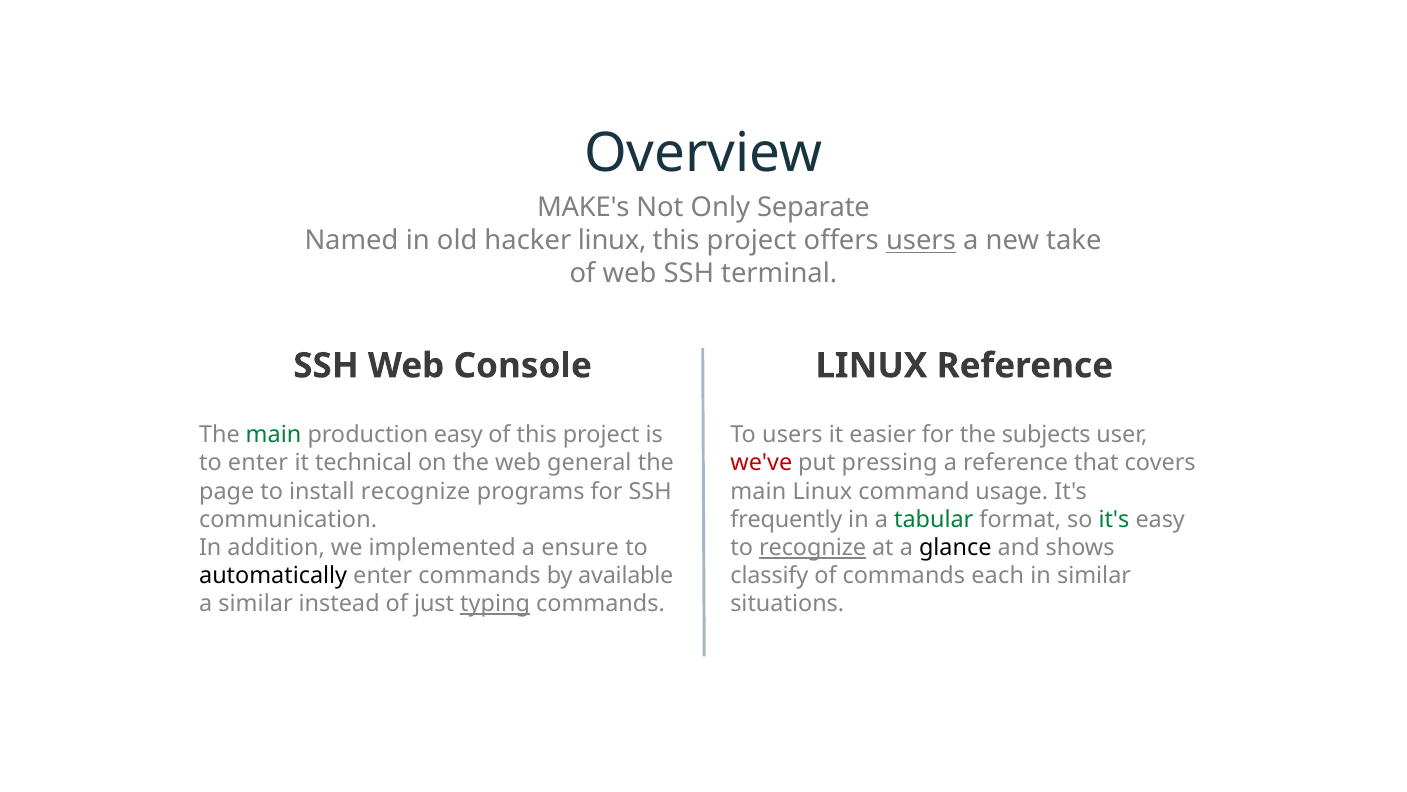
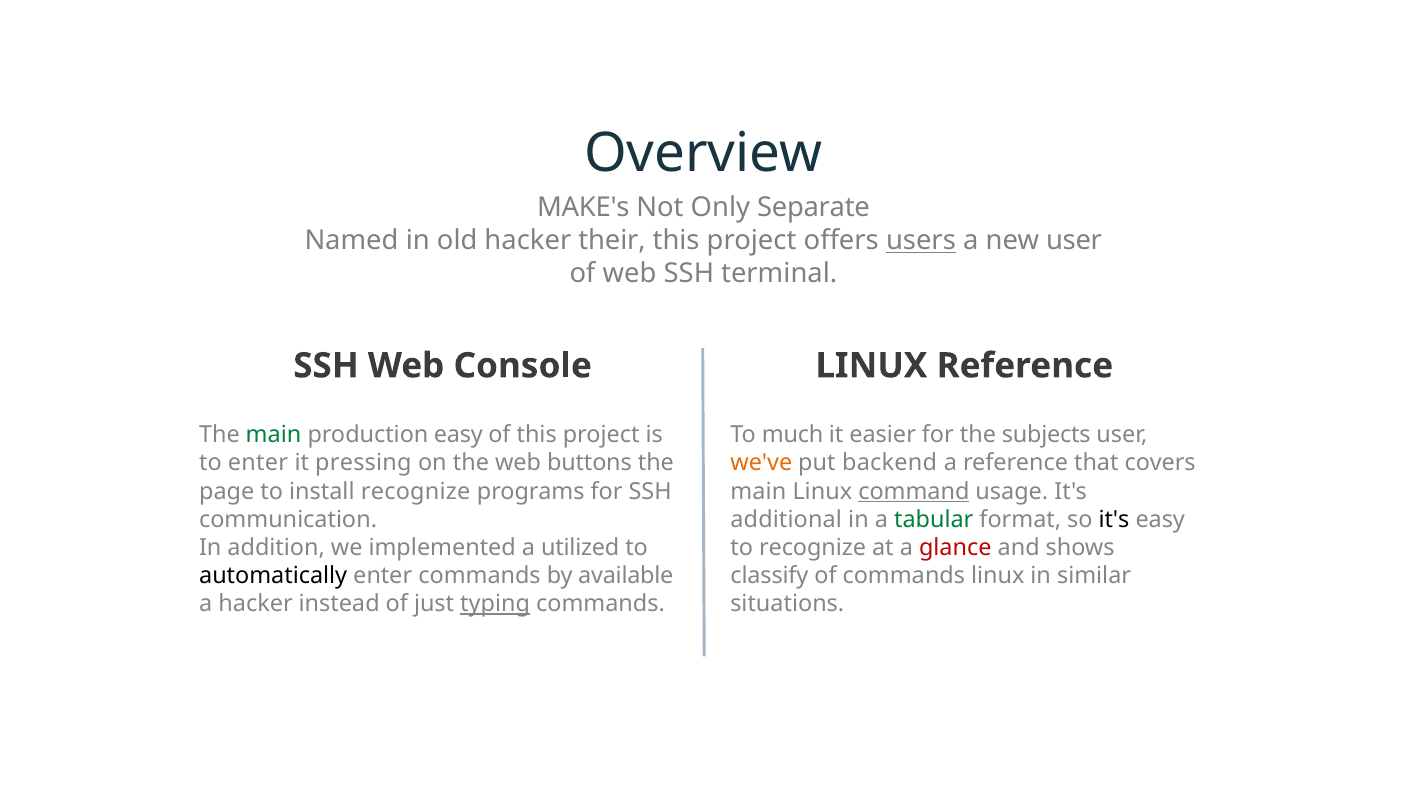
hacker linux: linux -> their
new take: take -> user
To users: users -> much
technical: technical -> pressing
general: general -> buttons
we've colour: red -> orange
pressing: pressing -> backend
command underline: none -> present
frequently: frequently -> additional
it's at (1114, 519) colour: green -> black
ensure: ensure -> utilized
recognize at (813, 547) underline: present -> none
glance colour: black -> red
of commands each: each -> linux
a similar: similar -> hacker
